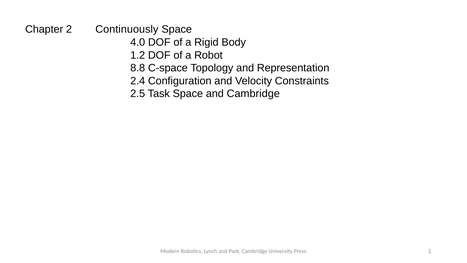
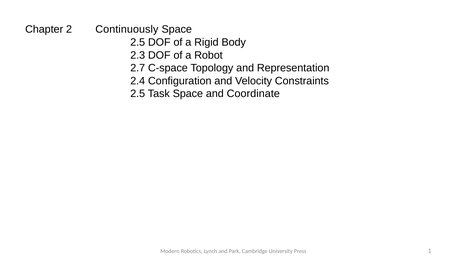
4.0 at (138, 42): 4.0 -> 2.5
1.2: 1.2 -> 2.3
8.8: 8.8 -> 2.7
and Cambridge: Cambridge -> Coordinate
